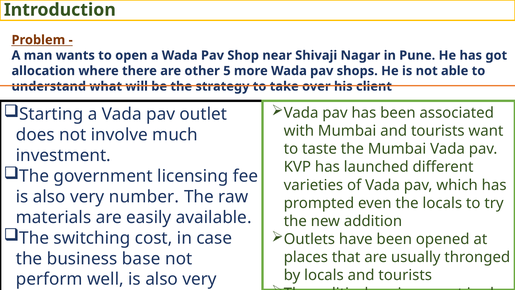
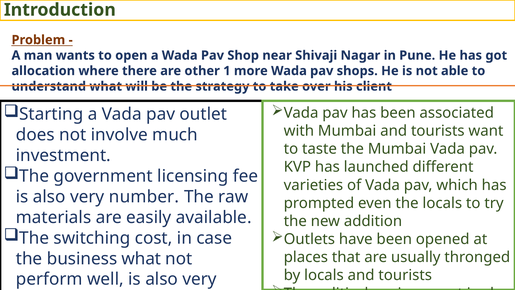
5: 5 -> 1
business base: base -> what
